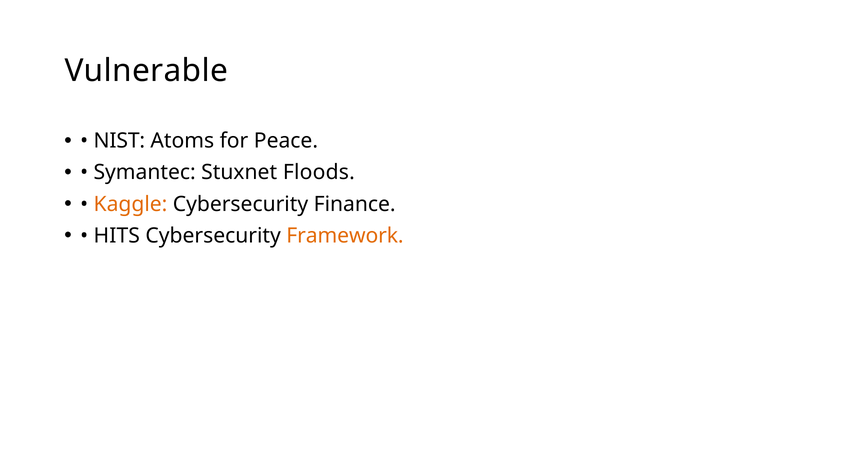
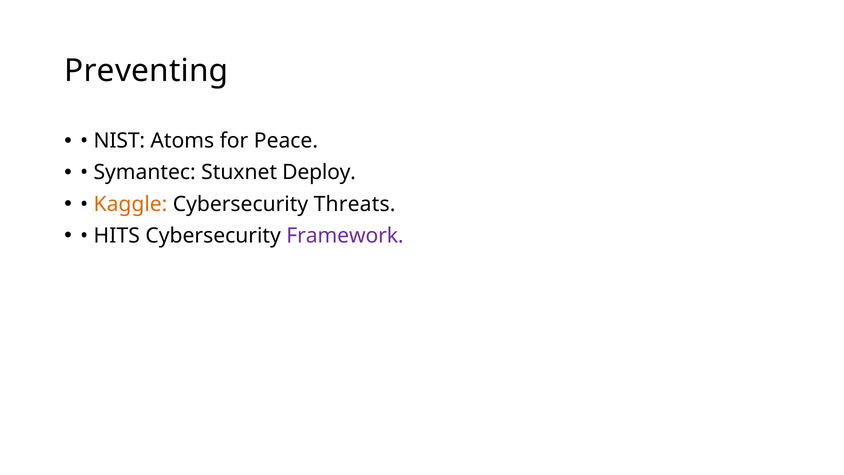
Vulnerable: Vulnerable -> Preventing
Floods: Floods -> Deploy
Finance: Finance -> Threats
Framework colour: orange -> purple
